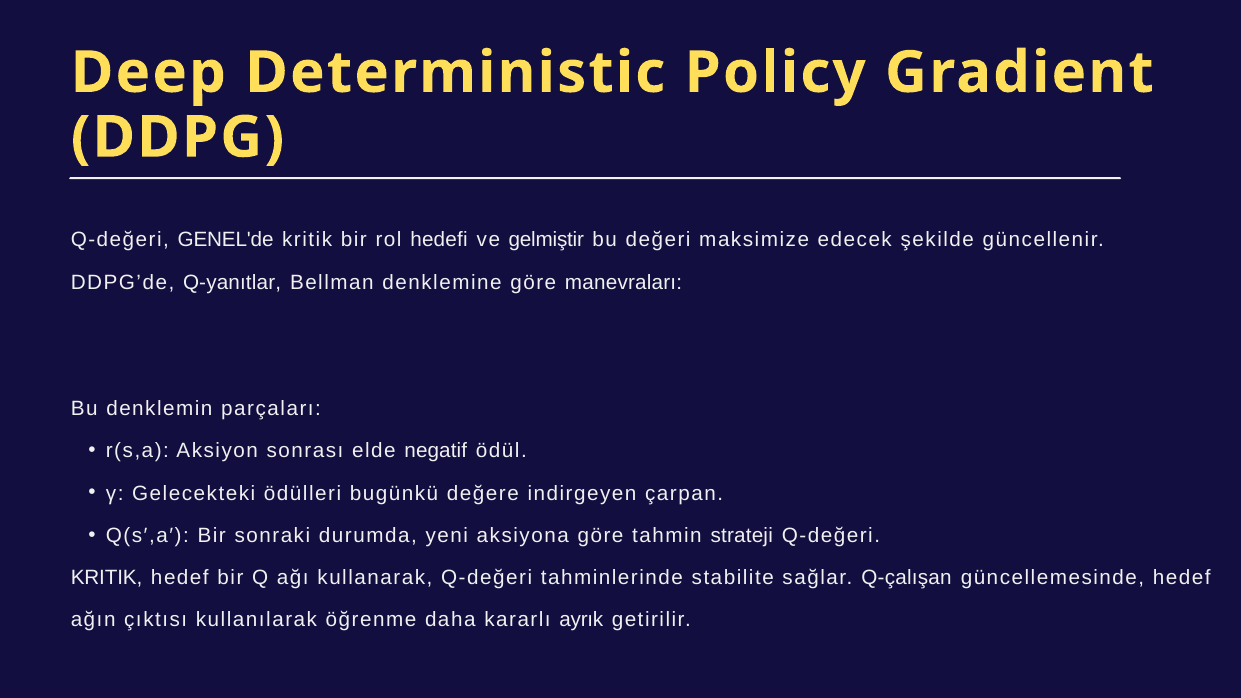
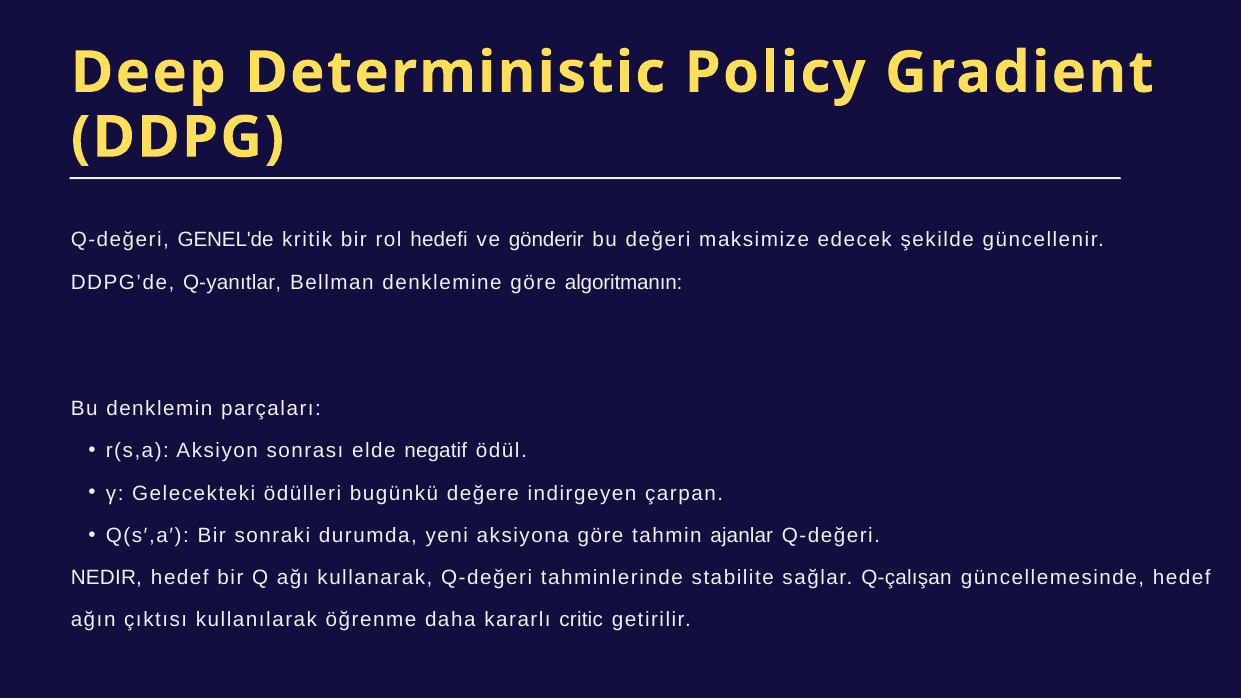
gelmiştir: gelmiştir -> gönderir
manevraları: manevraları -> algoritmanın
strateji: strateji -> ajanlar
KRITIK at (107, 578): KRITIK -> NEDIR
ayrık: ayrık -> critic
